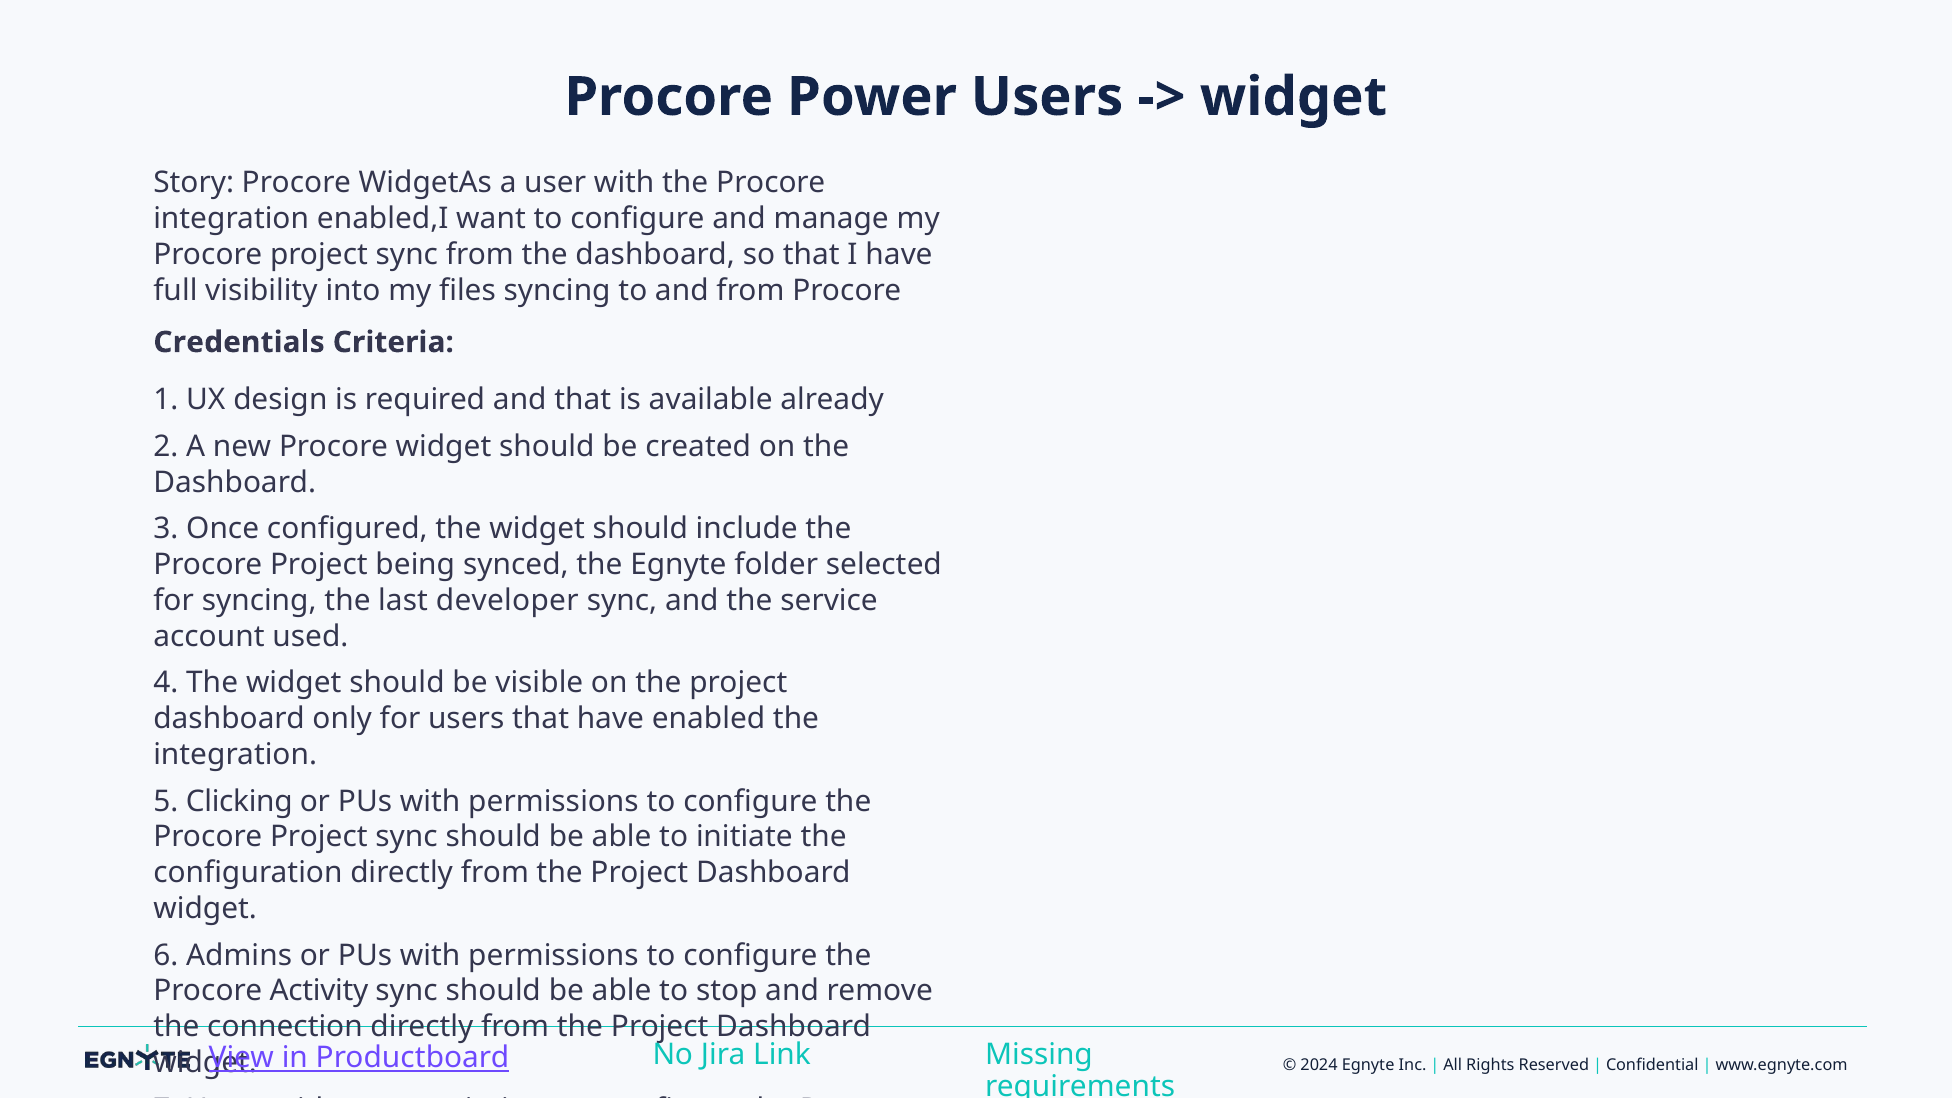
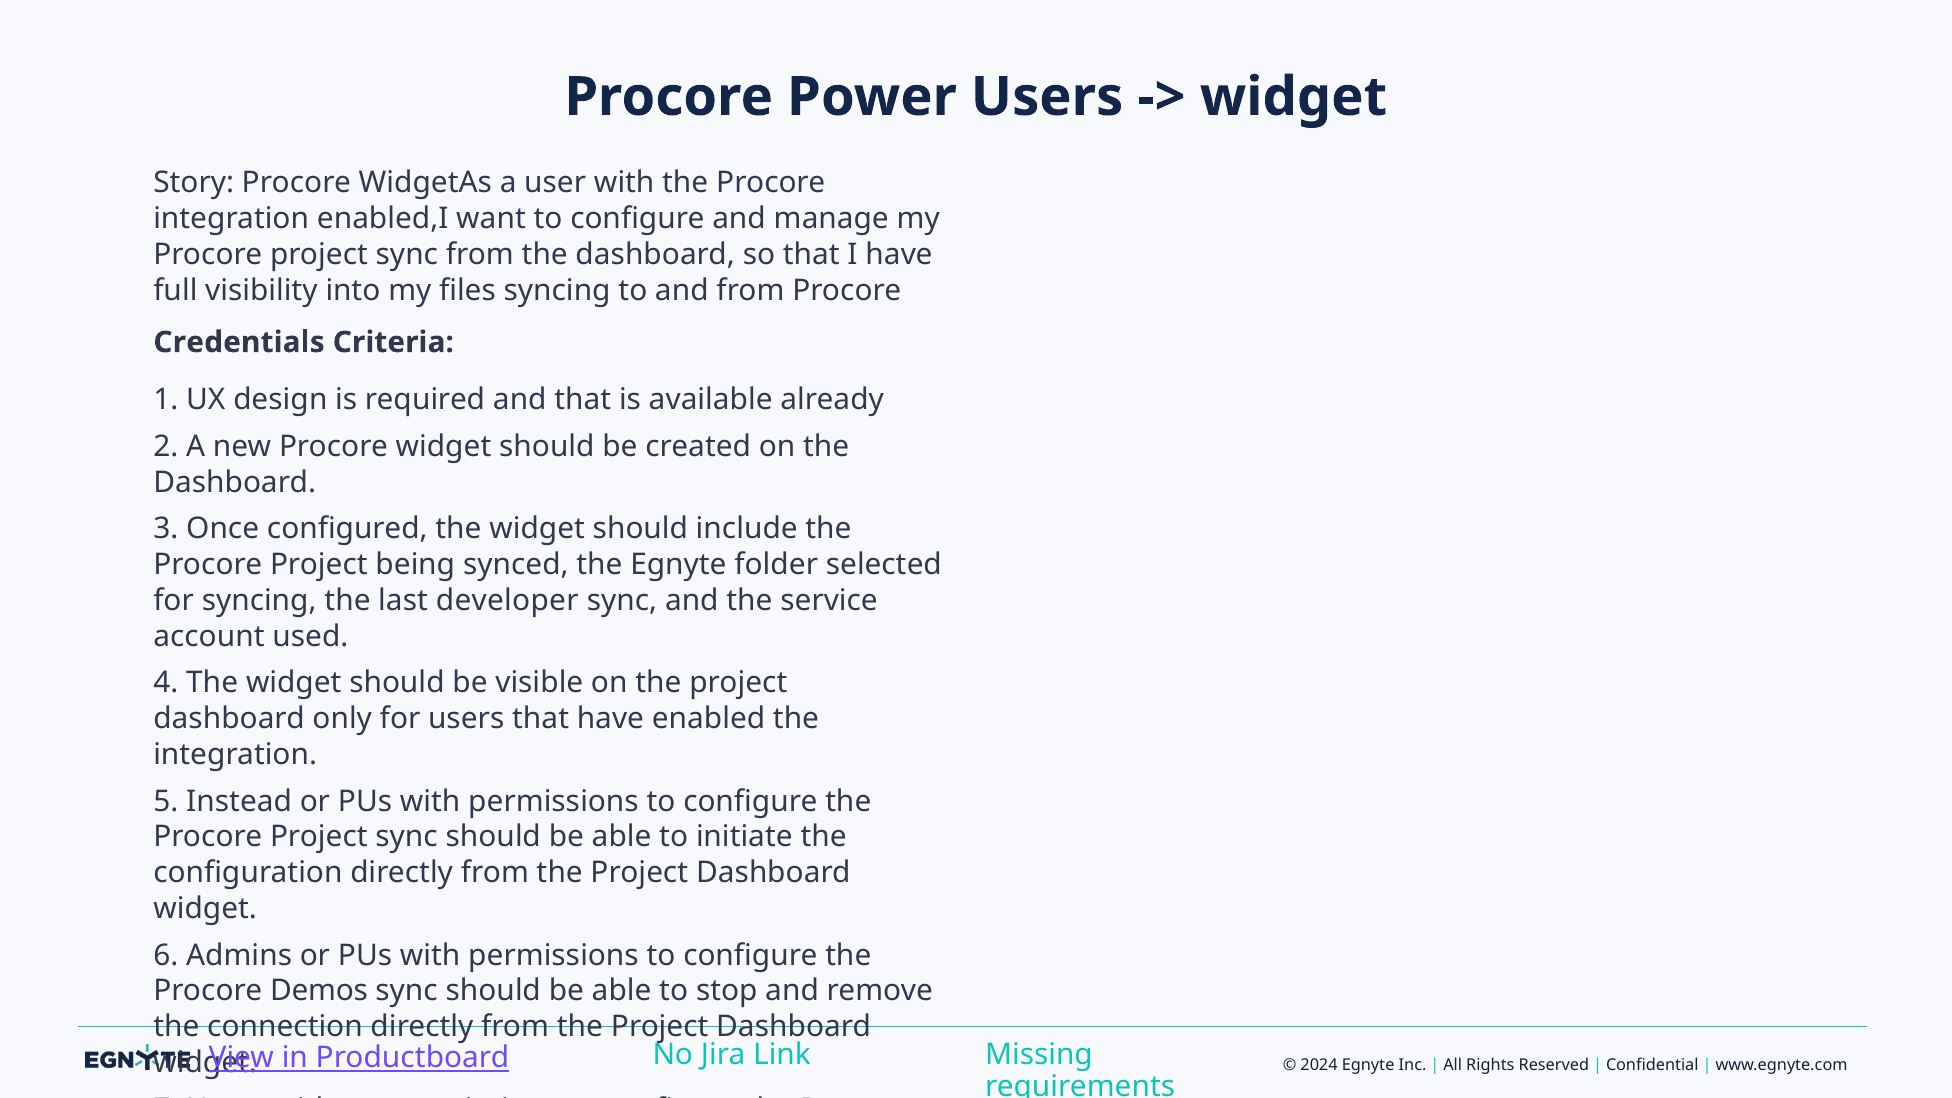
Clicking: Clicking -> Instead
Activity: Activity -> Demos
